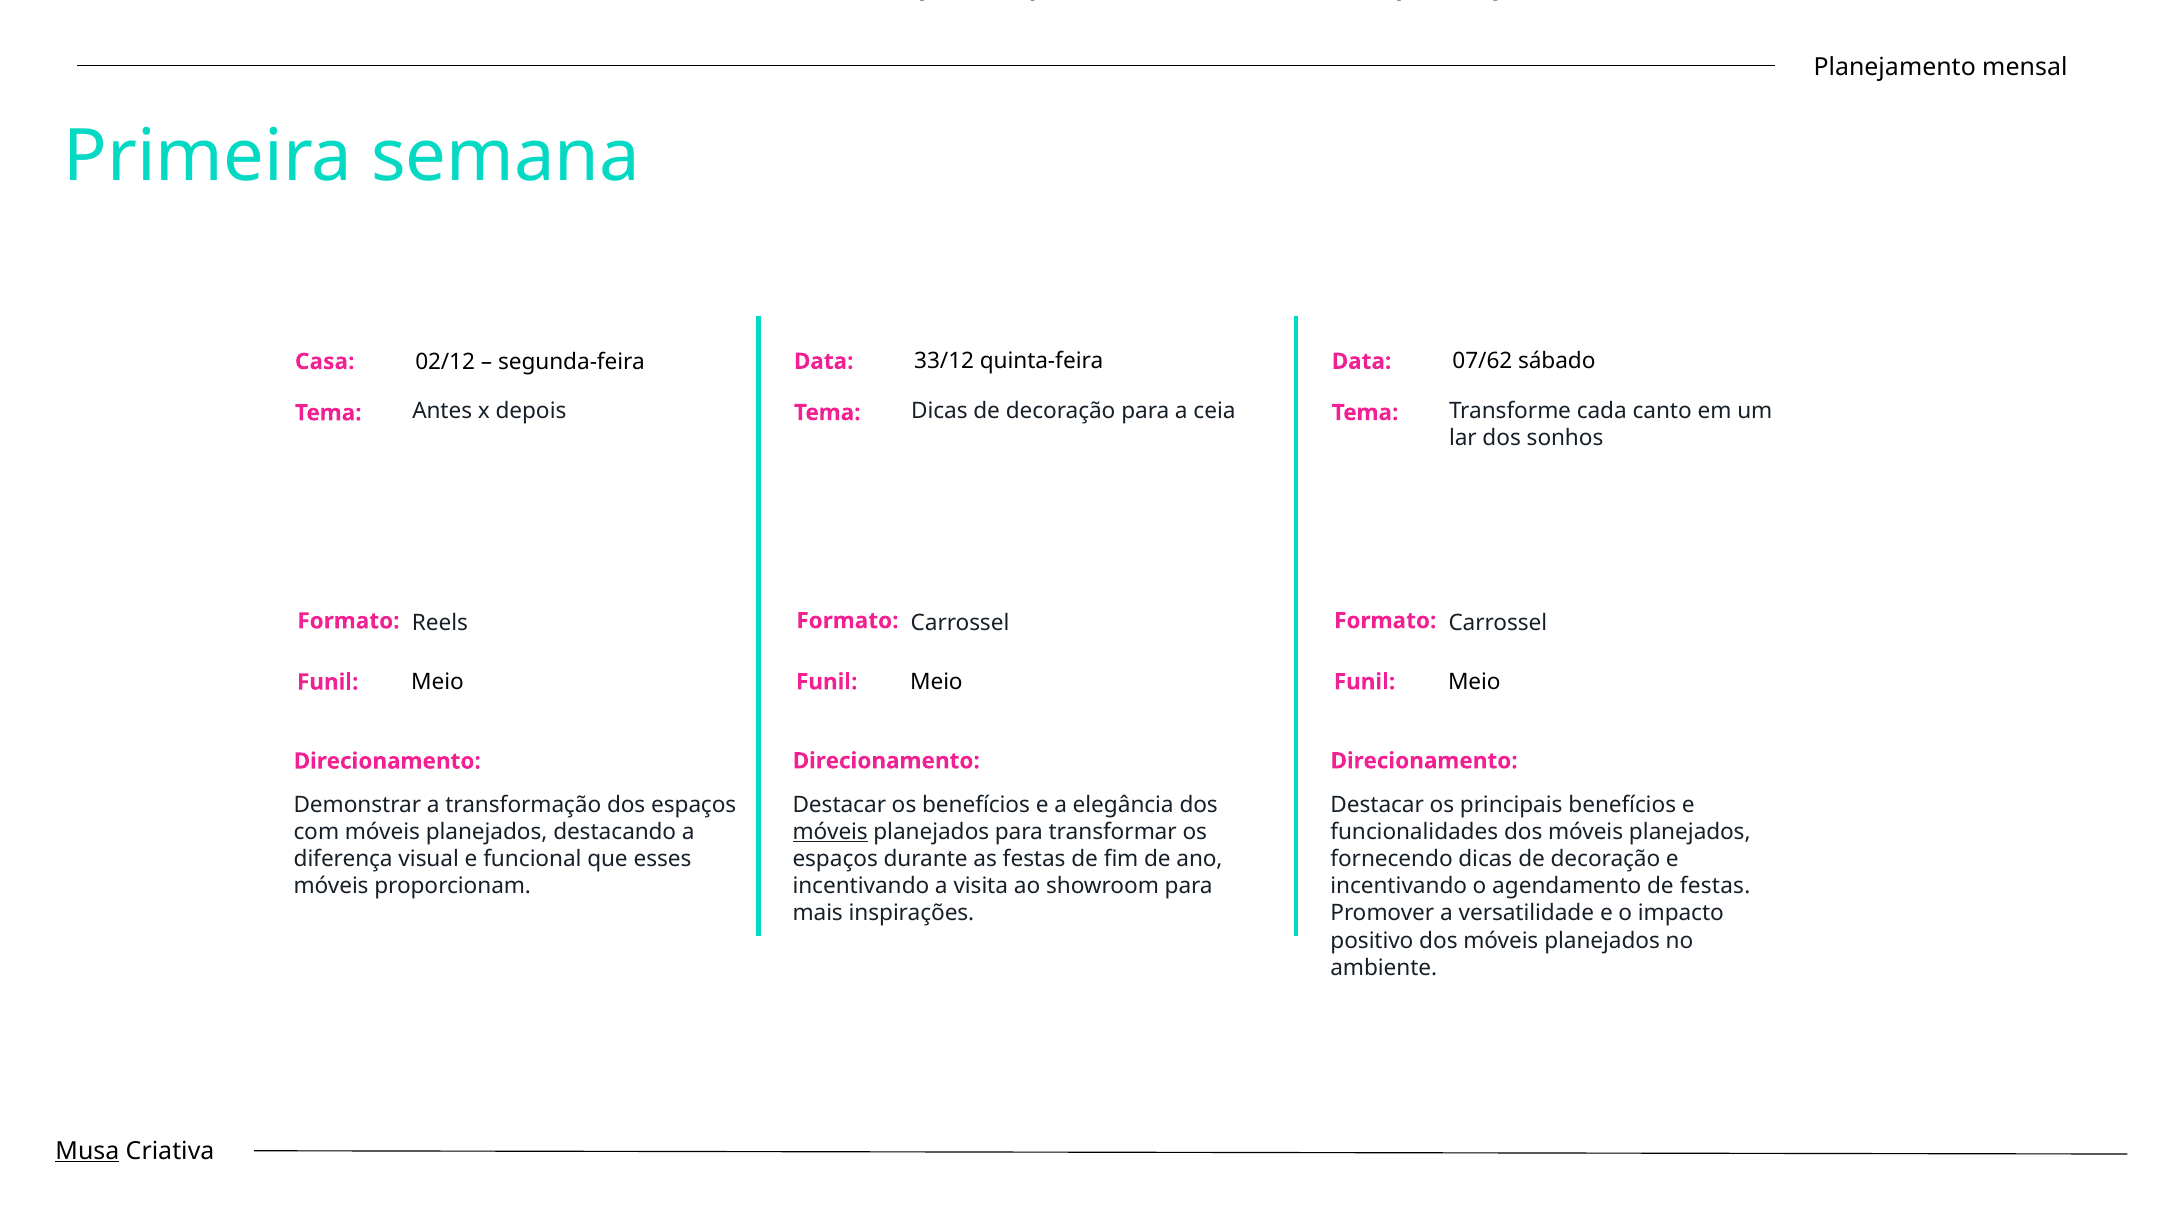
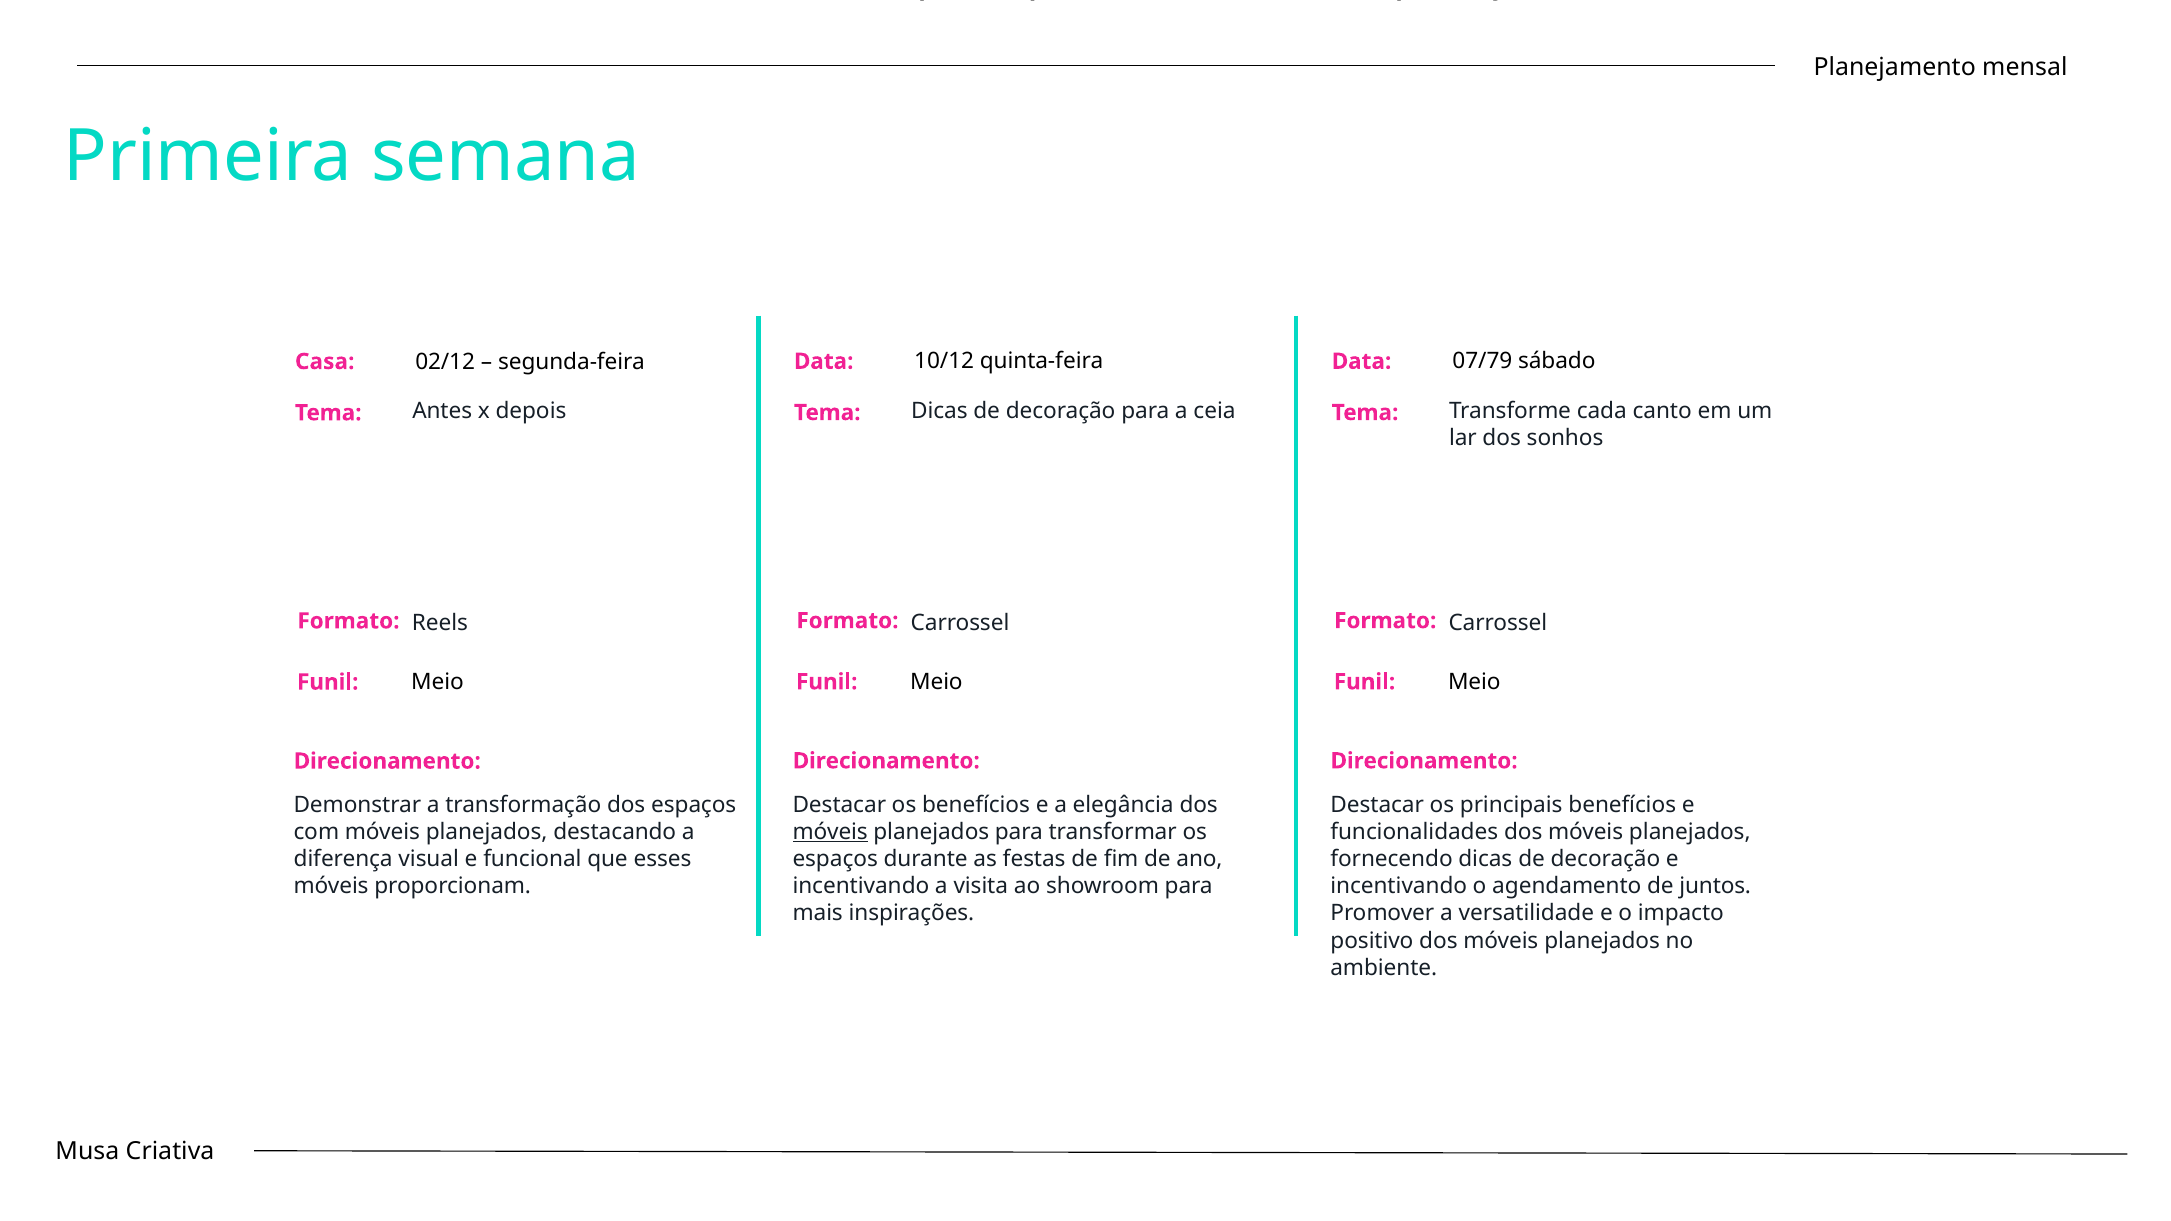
33/12: 33/12 -> 10/12
07/62: 07/62 -> 07/79
de festas: festas -> juntos
Musa underline: present -> none
